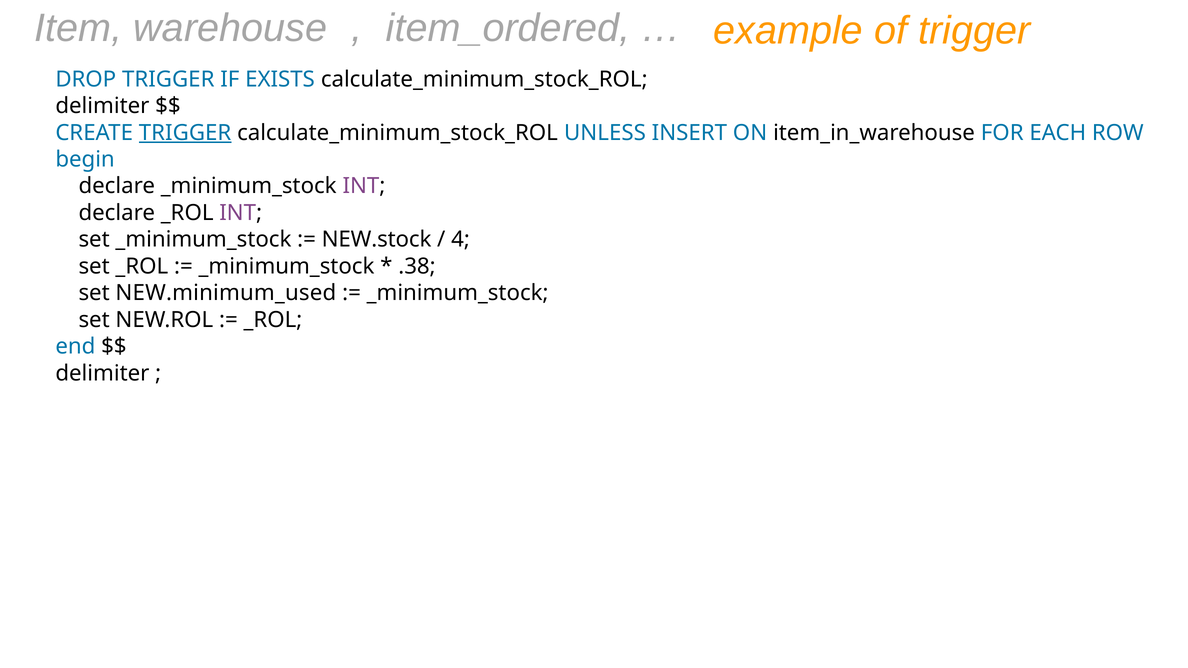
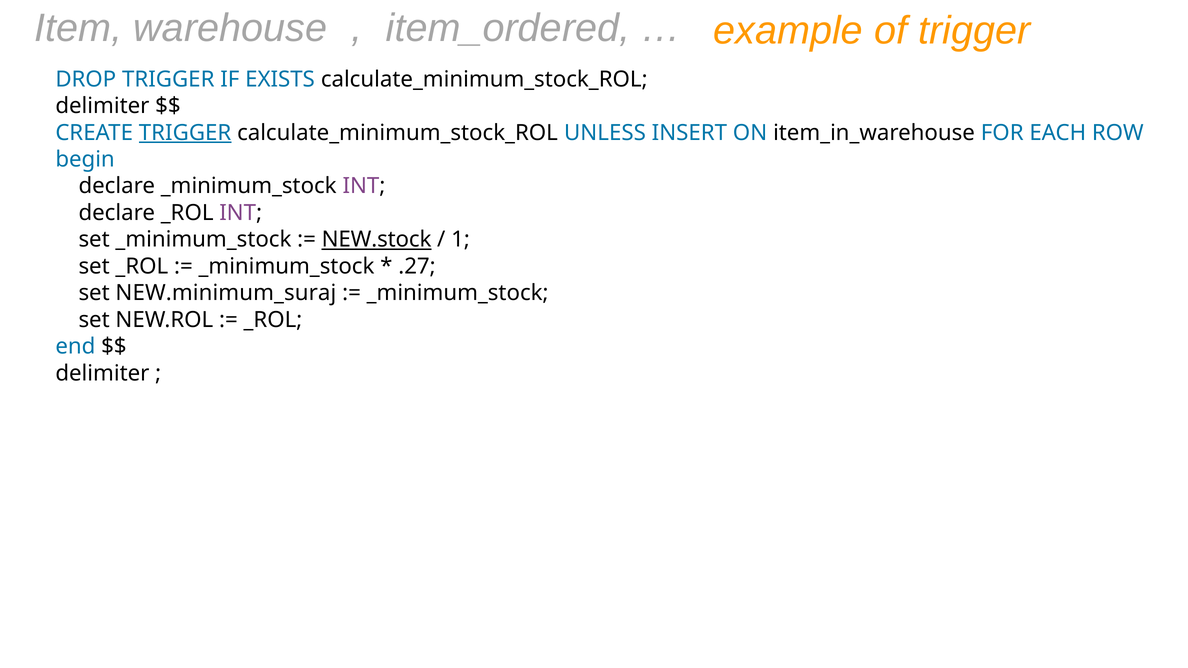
NEW.stock underline: none -> present
4: 4 -> 1
.38: .38 -> .27
NEW.minimum_used: NEW.minimum_used -> NEW.minimum_suraj
